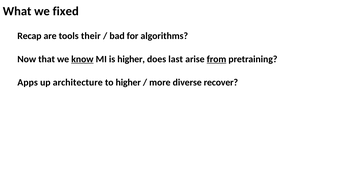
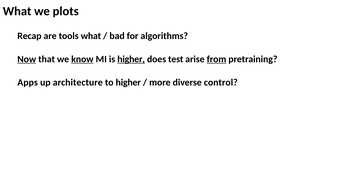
fixed: fixed -> plots
tools their: their -> what
Now underline: none -> present
higher at (131, 59) underline: none -> present
last: last -> test
recover: recover -> control
